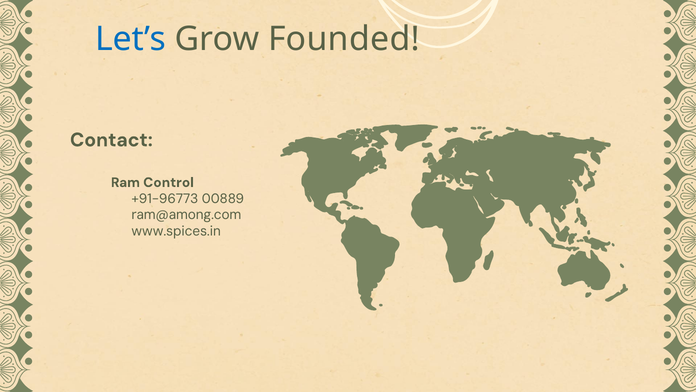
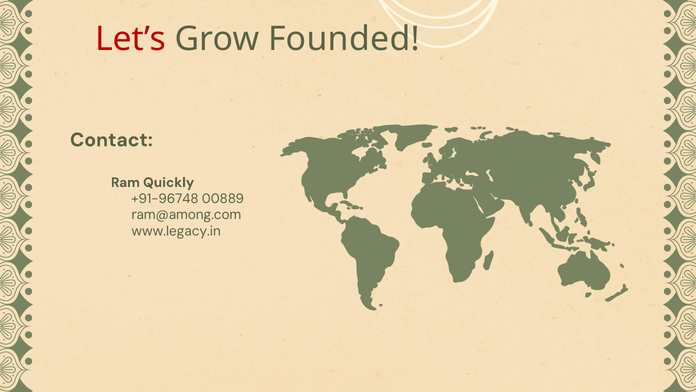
Let’s colour: blue -> red
Control: Control -> Quickly
+91-96773: +91-96773 -> +91-96748
www.spices.in: www.spices.in -> www.legacy.in
